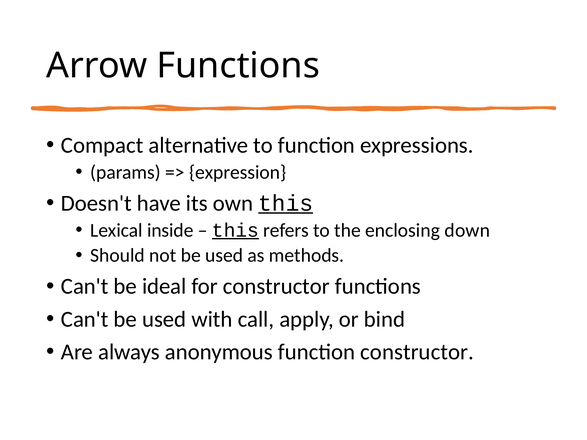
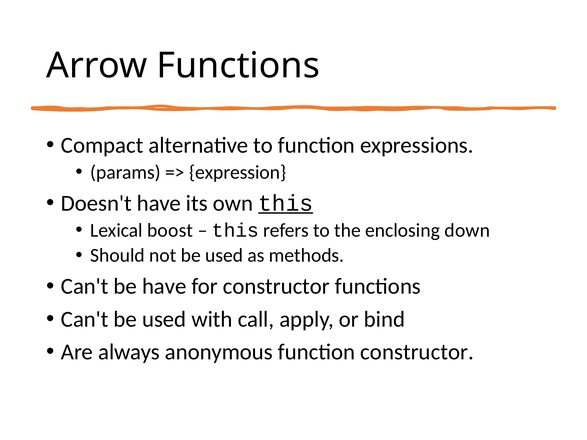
inside: inside -> boost
this at (235, 230) underline: present -> none
be ideal: ideal -> have
